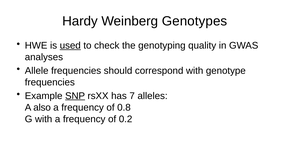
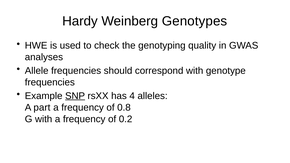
used underline: present -> none
7: 7 -> 4
also: also -> part
